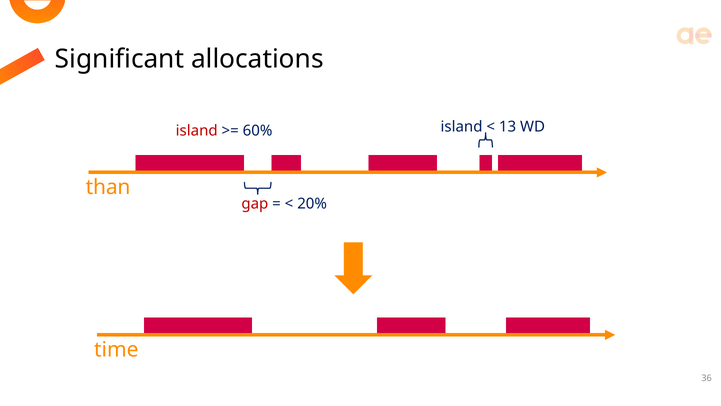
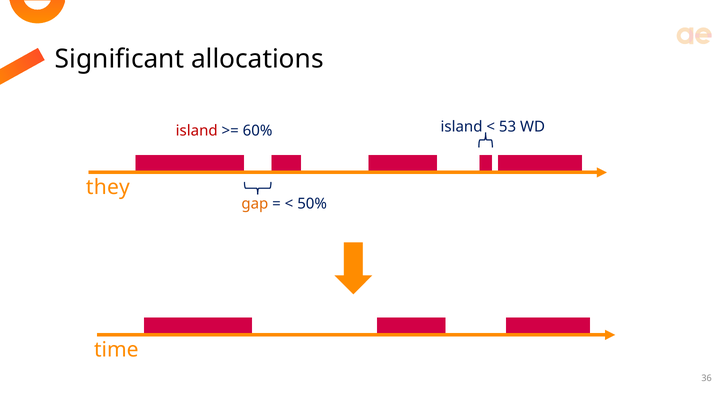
13: 13 -> 53
than: than -> they
gap colour: red -> orange
20%: 20% -> 50%
